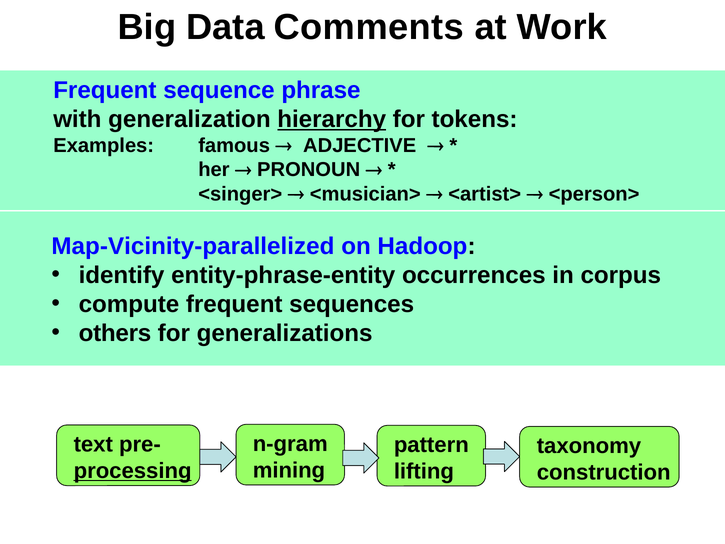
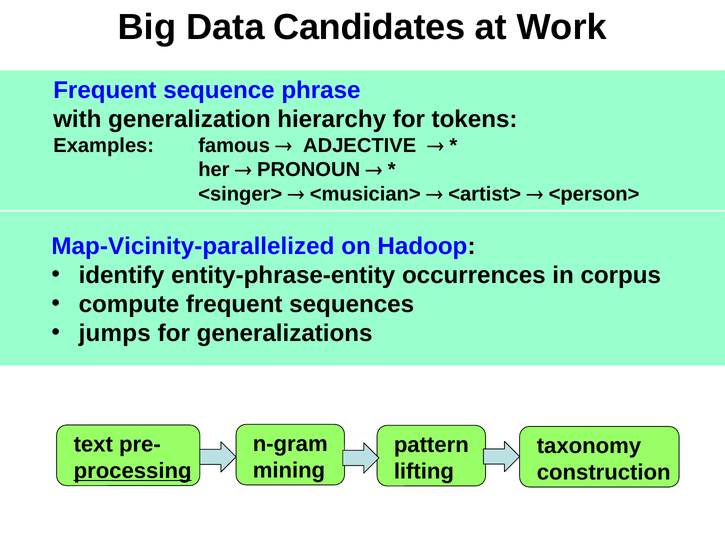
Comments: Comments -> Candidates
hierarchy underline: present -> none
others: others -> jumps
